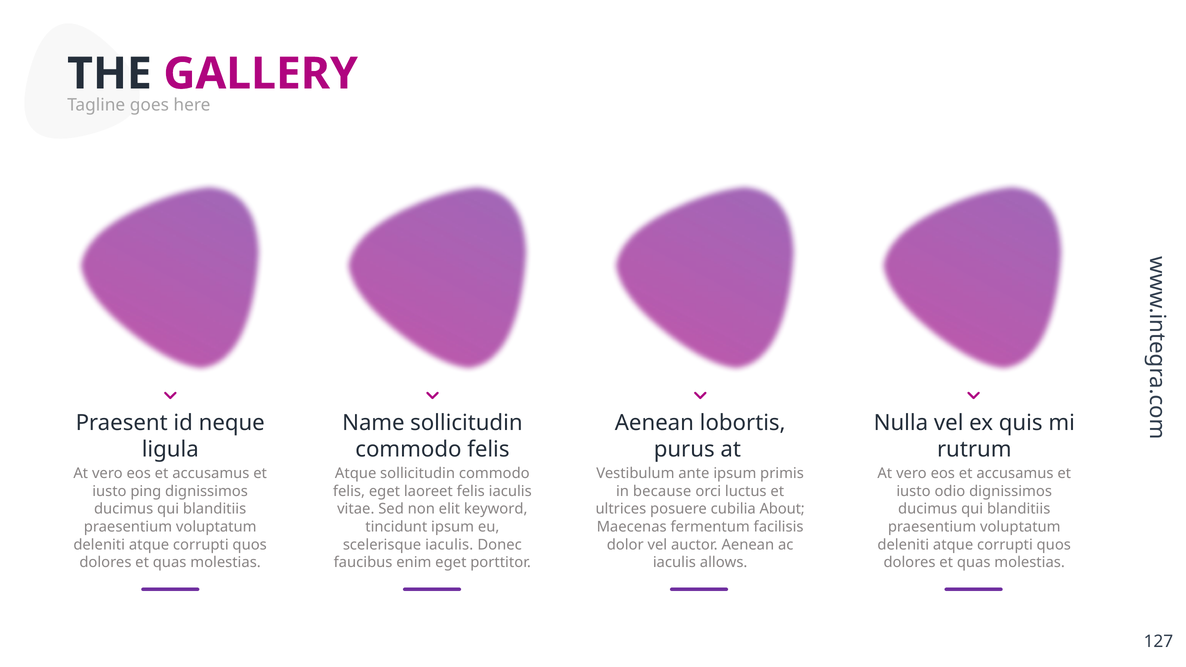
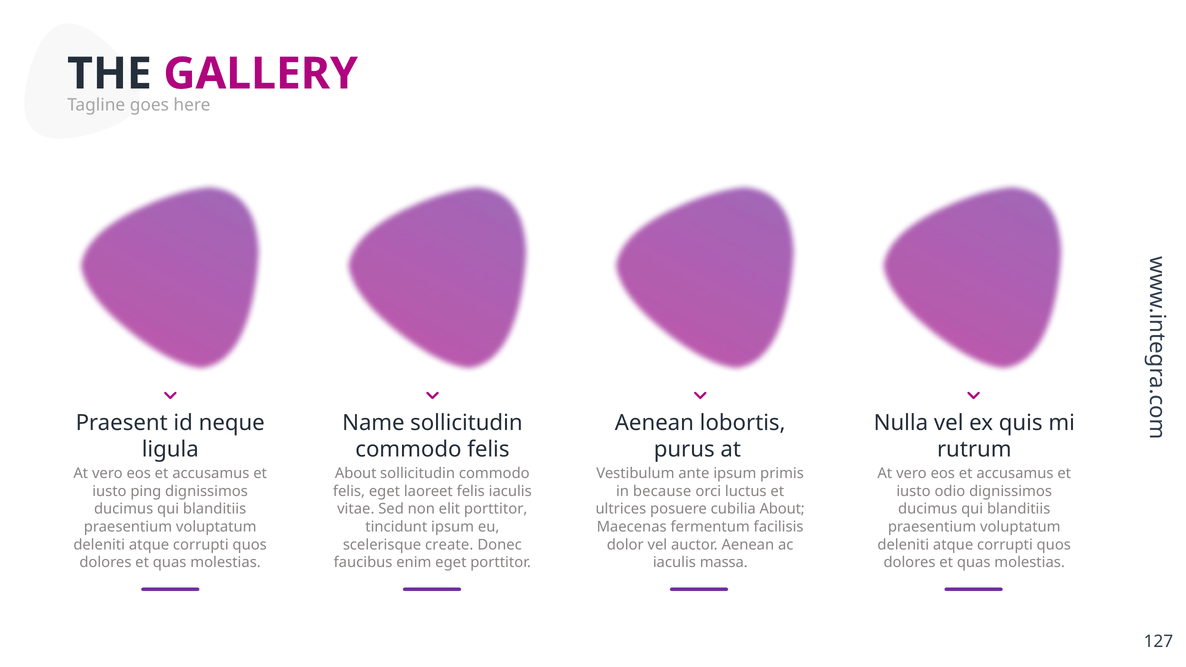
Atque at (356, 474): Atque -> About
elit keyword: keyword -> porttitor
scelerisque iaculis: iaculis -> create
allows: allows -> massa
